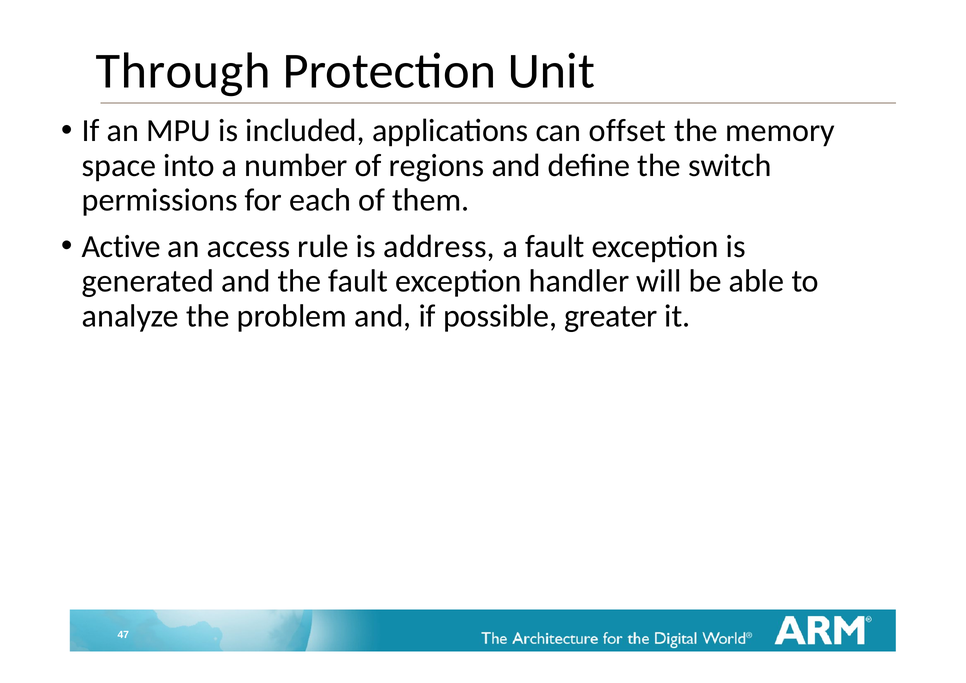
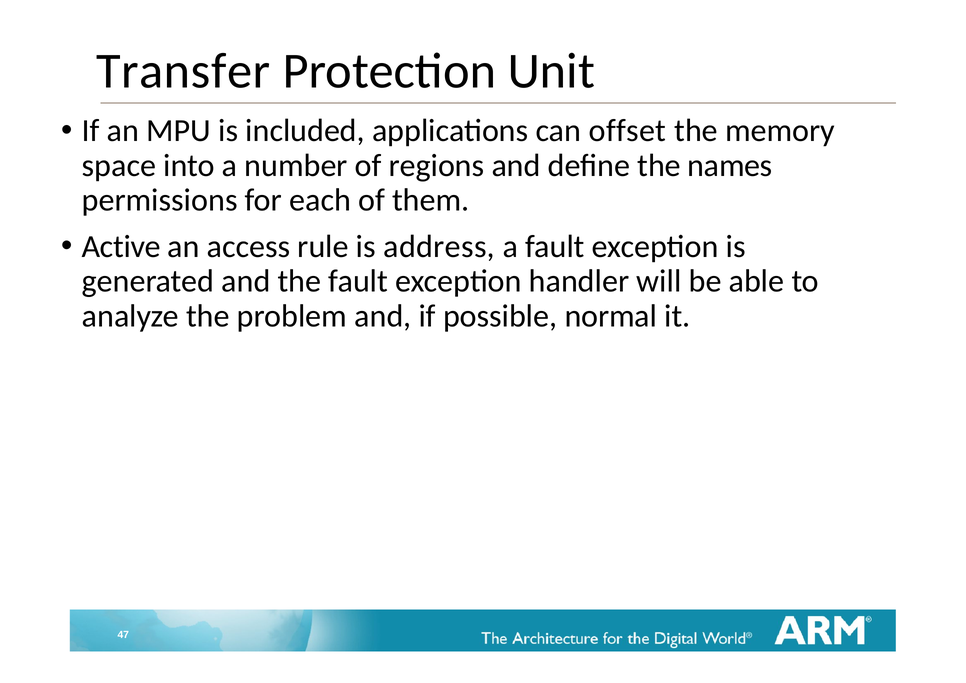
Through: Through -> Transfer
switch: switch -> names
greater: greater -> normal
